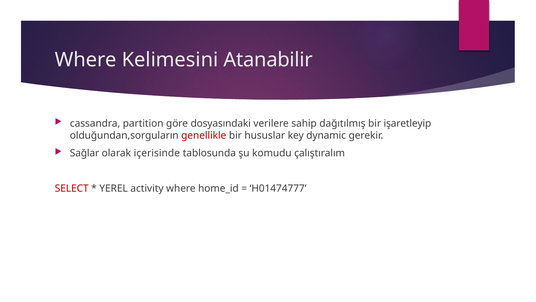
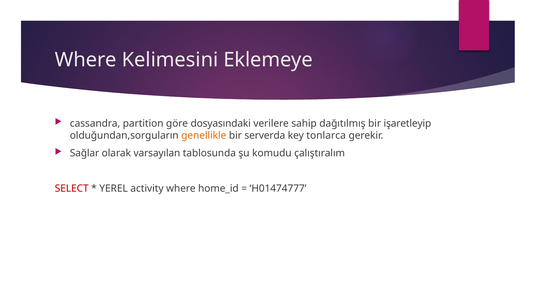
Atanabilir: Atanabilir -> Eklemeye
genellikle colour: red -> orange
hususlar: hususlar -> serverda
dynamic: dynamic -> tonlarca
içerisinde: içerisinde -> varsayılan
